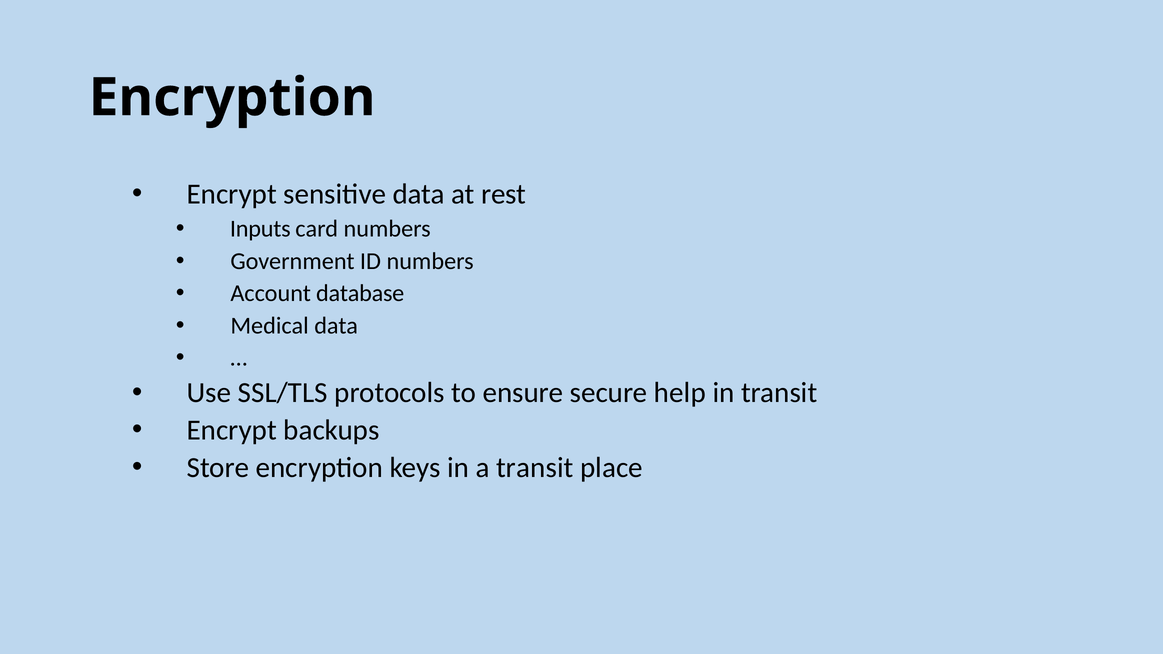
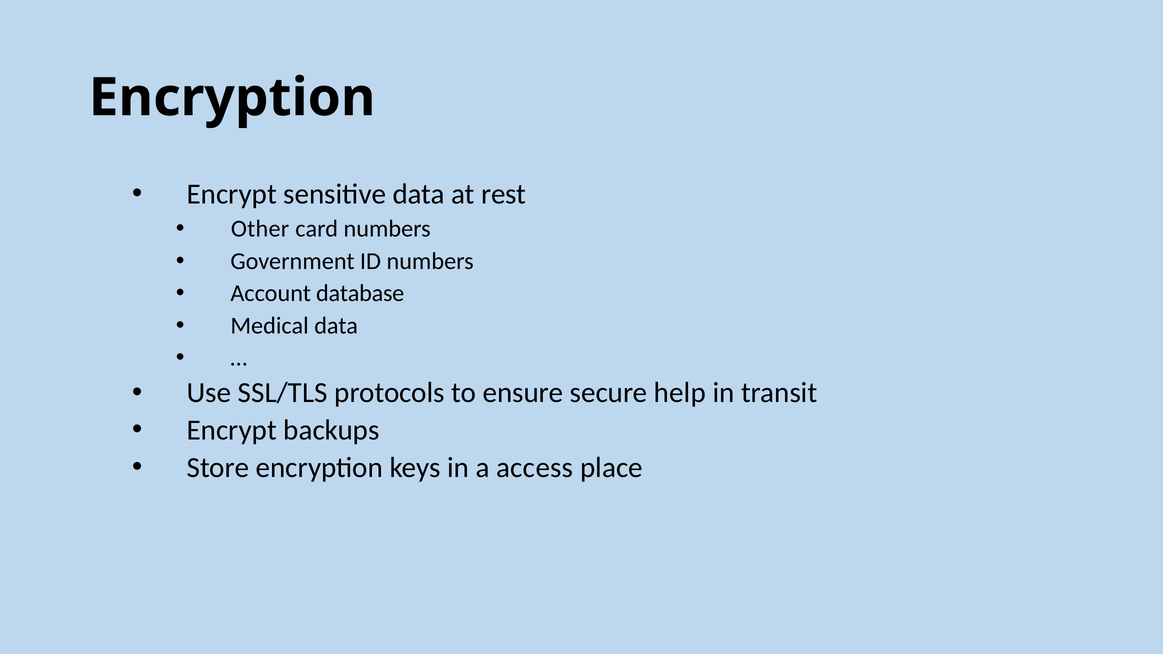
Inputs: Inputs -> Other
a transit: transit -> access
